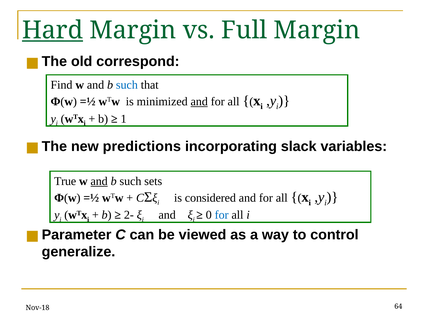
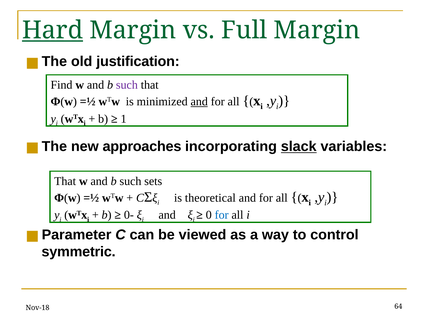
correspond: correspond -> justification
such at (127, 85) colour: blue -> purple
predictions: predictions -> approaches
slack underline: none -> present
True at (65, 181): True -> That
and at (99, 181) underline: present -> none
considered: considered -> theoretical
2-: 2- -> 0-
generalize: generalize -> symmetric
